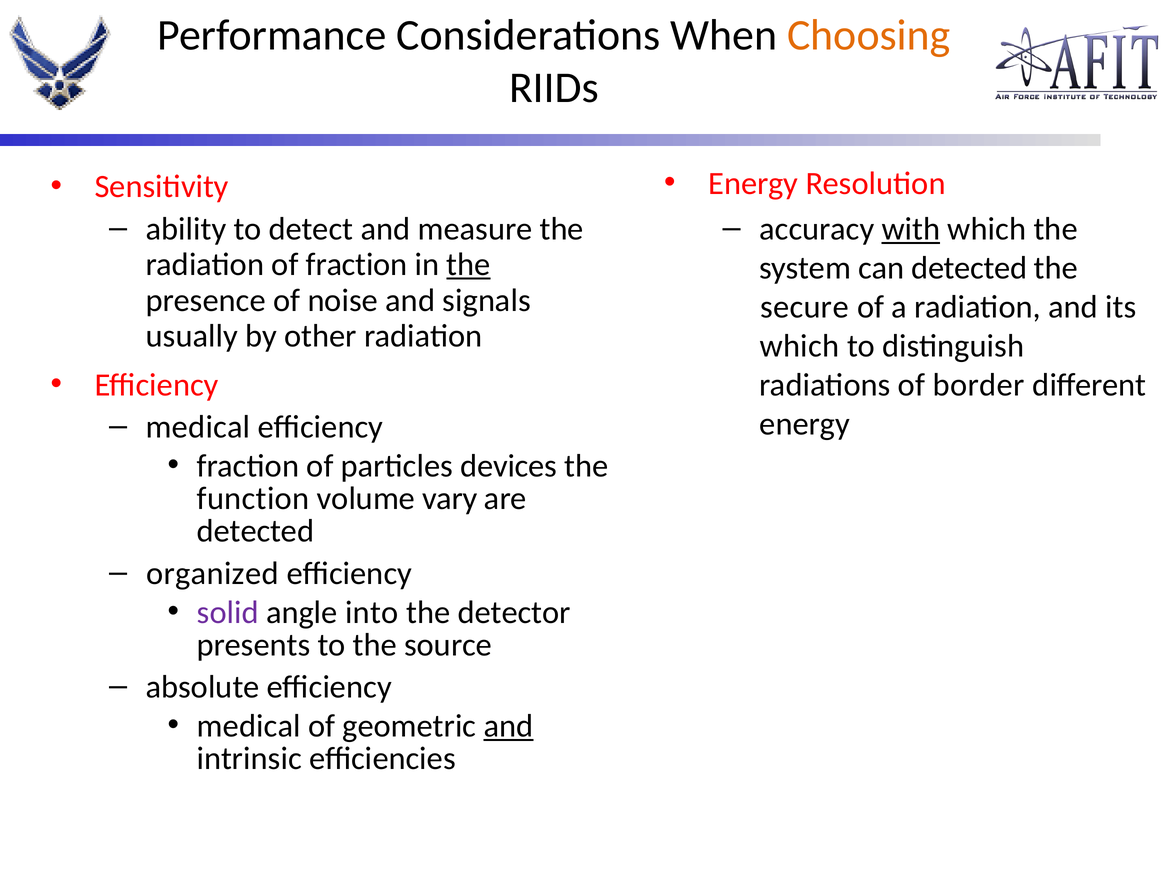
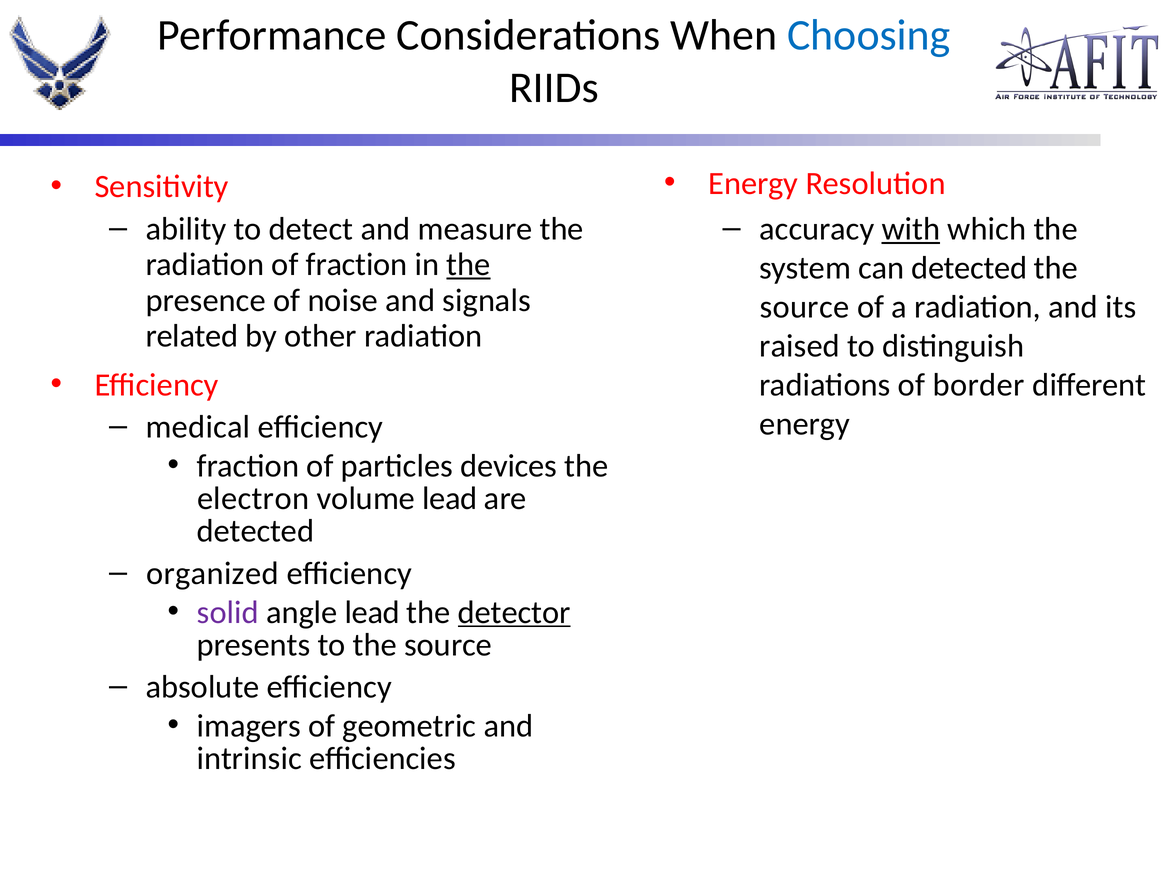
Choosing colour: orange -> blue
secure at (804, 307): secure -> source
usually: usually -> related
which at (799, 346): which -> raised
function: function -> electron
volume vary: vary -> lead
angle into: into -> lead
detector underline: none -> present
medical at (249, 726): medical -> imagers
and at (508, 726) underline: present -> none
